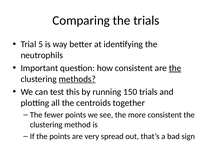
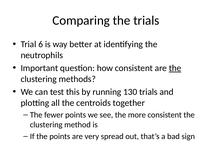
5: 5 -> 6
methods underline: present -> none
150: 150 -> 130
